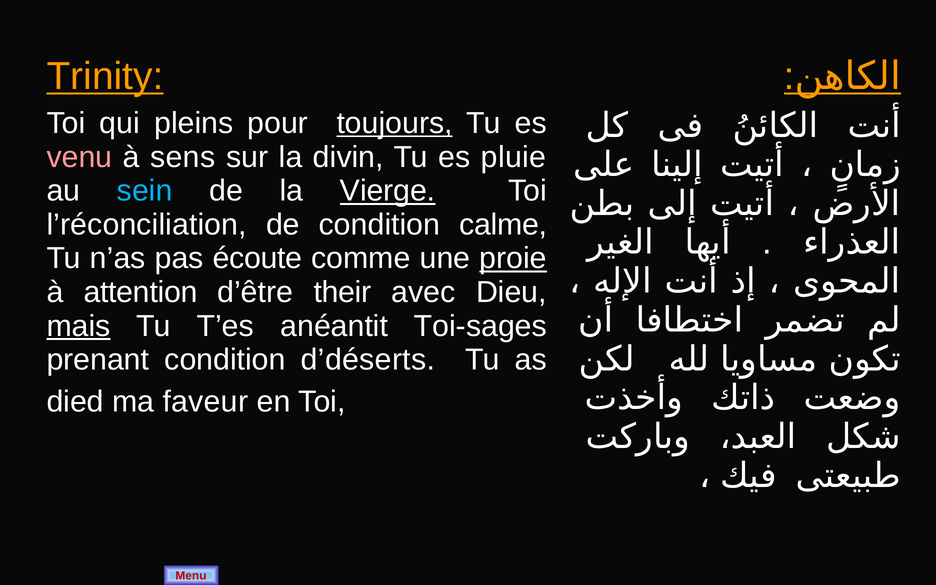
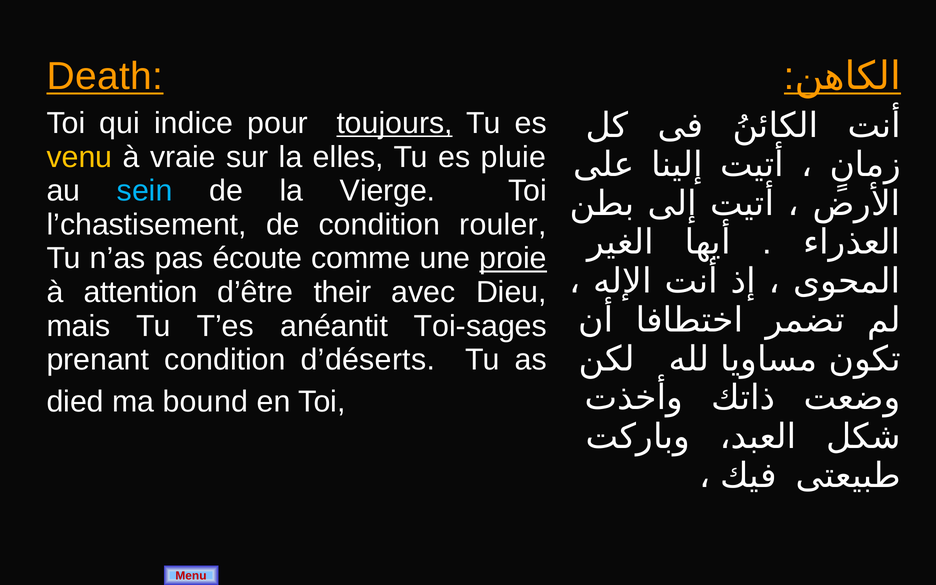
Trinity: Trinity -> Death
pleins: pleins -> indice
venu colour: pink -> yellow
sens: sens -> vraie
divin: divin -> elles
Vierge underline: present -> none
l’réconciliation: l’réconciliation -> l’chastisement
calme: calme -> rouler
mais underline: present -> none
faveur: faveur -> bound
